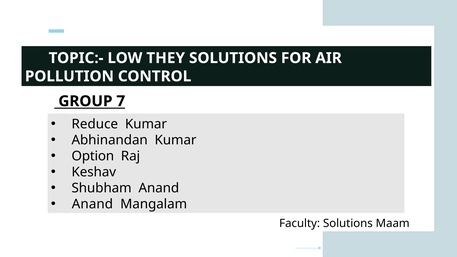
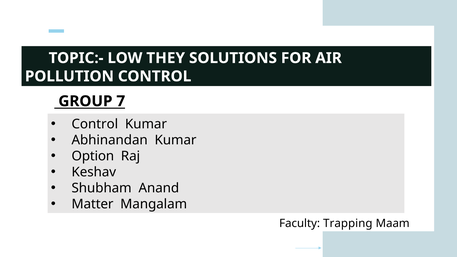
Reduce at (95, 124): Reduce -> Control
Anand at (92, 204): Anand -> Matter
Faculty Solutions: Solutions -> Trapping
